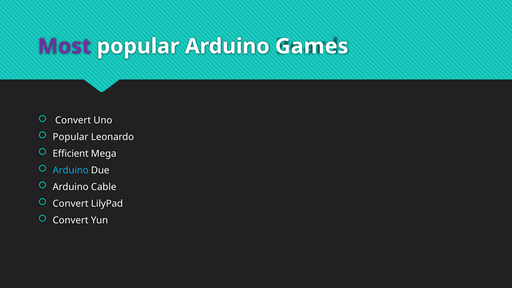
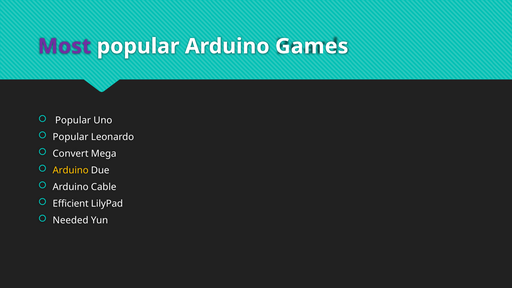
Convert at (73, 120): Convert -> Popular
Efficient: Efficient -> Convert
Arduino at (71, 170) colour: light blue -> yellow
Convert at (71, 204): Convert -> Efficient
Convert at (71, 220): Convert -> Needed
